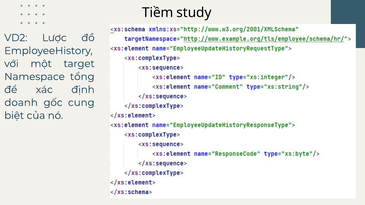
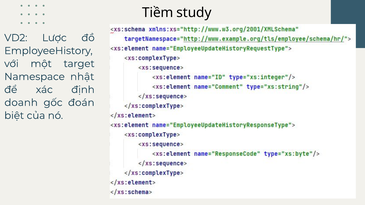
tổng: tổng -> nhật
cung: cung -> đoán
